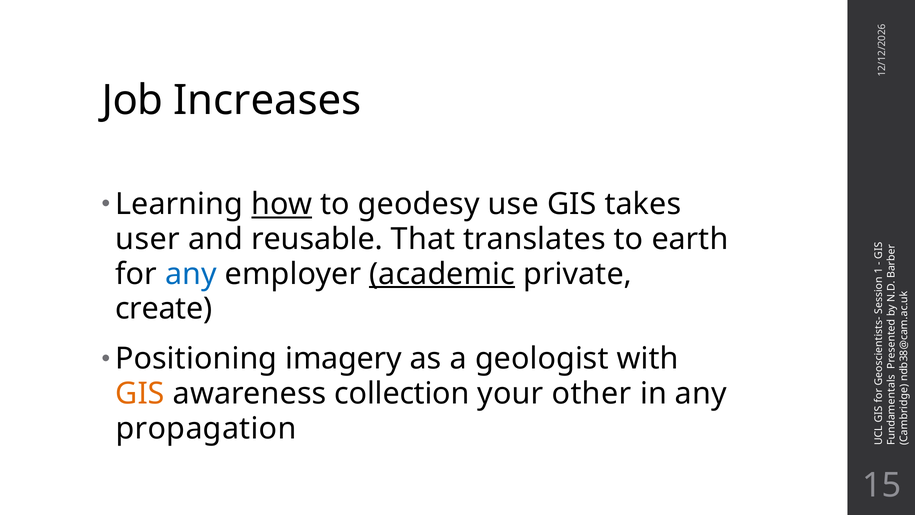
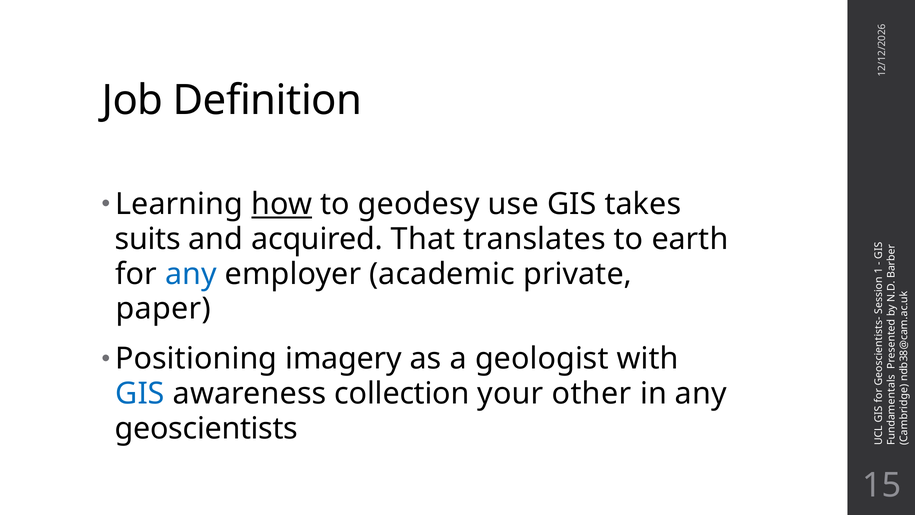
Increases: Increases -> Definition
user: user -> suits
reusable: reusable -> acquired
academic underline: present -> none
create: create -> paper
GIS at (140, 393) colour: orange -> blue
propagation: propagation -> geoscientists
